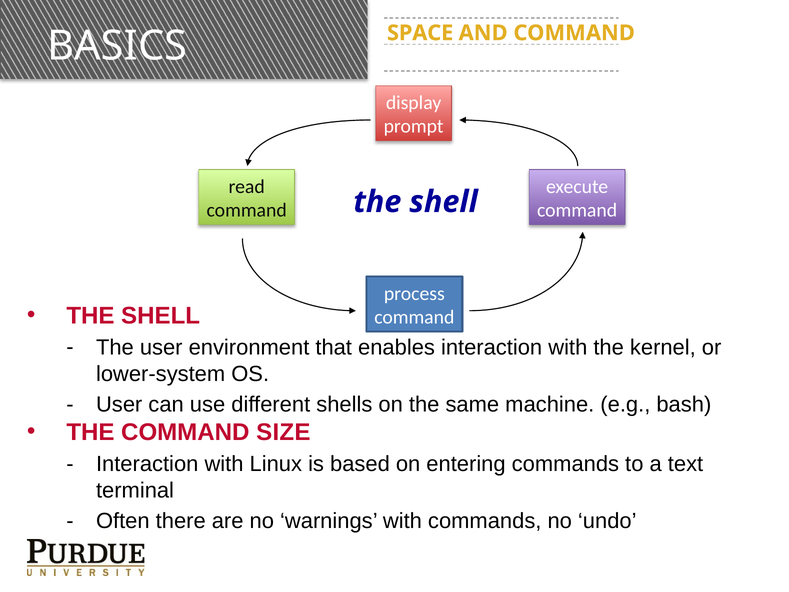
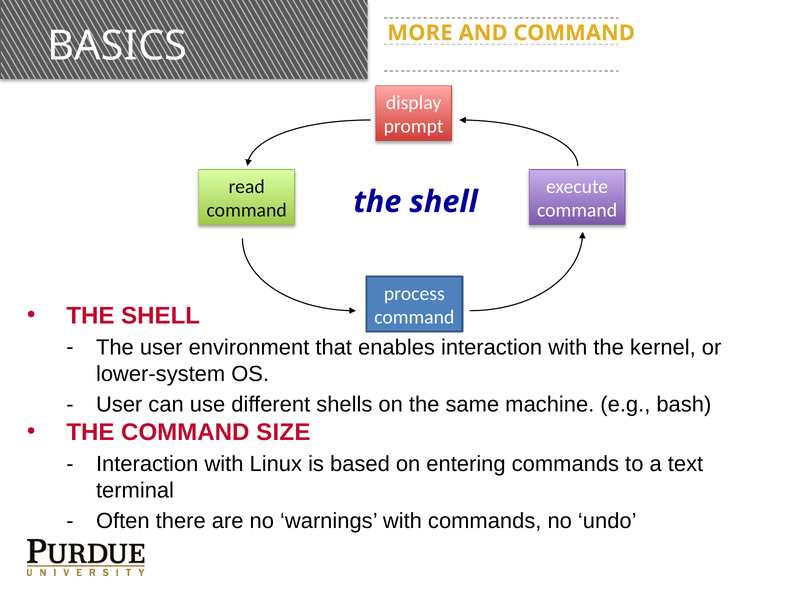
SPACE: SPACE -> MORE
